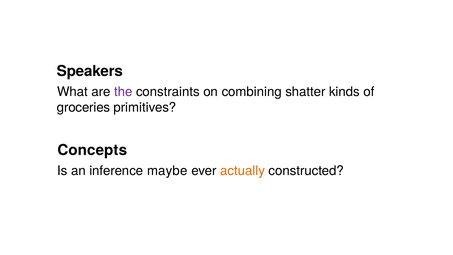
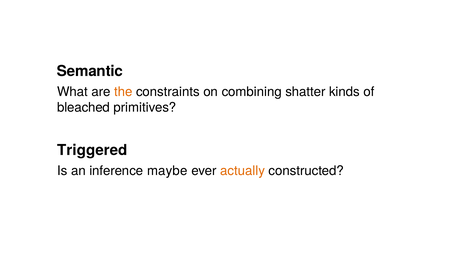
Speakers: Speakers -> Semantic
the colour: purple -> orange
groceries: groceries -> bleached
Concepts: Concepts -> Triggered
